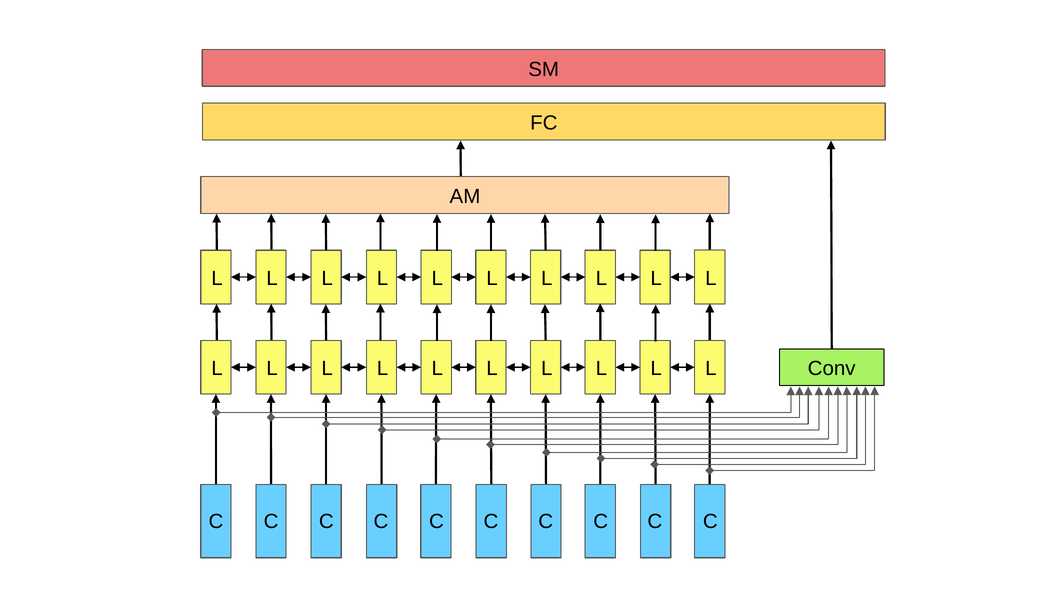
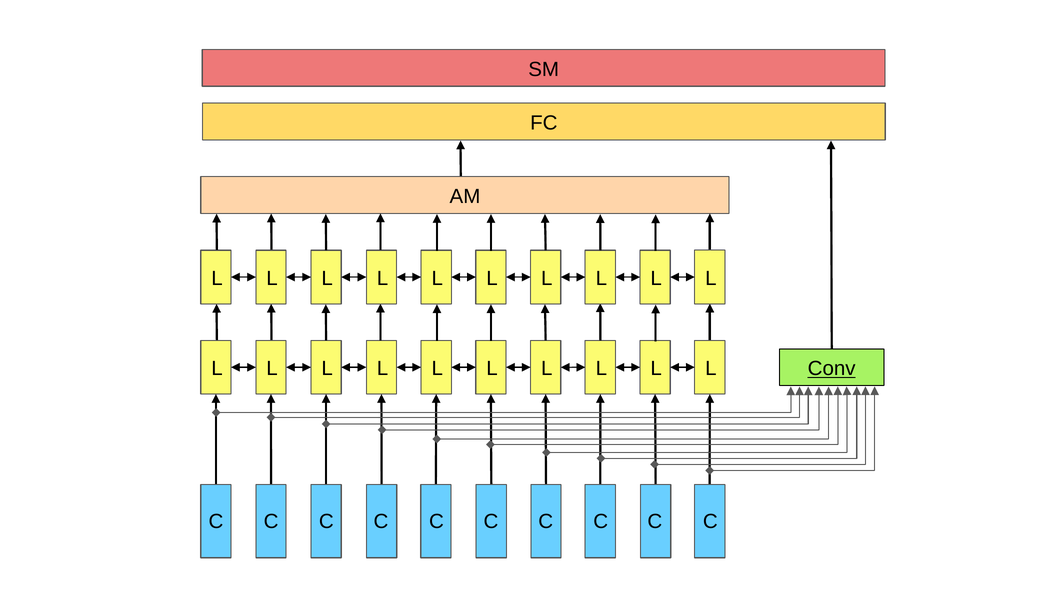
Conv underline: none -> present
